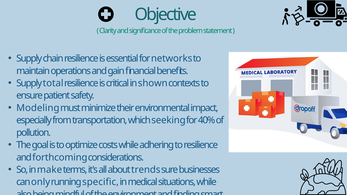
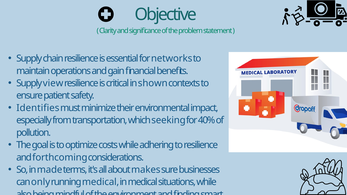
total: total -> view
Modeling: Modeling -> Identifies
make: make -> made
trends: trends -> makes
running specific: specific -> medical
